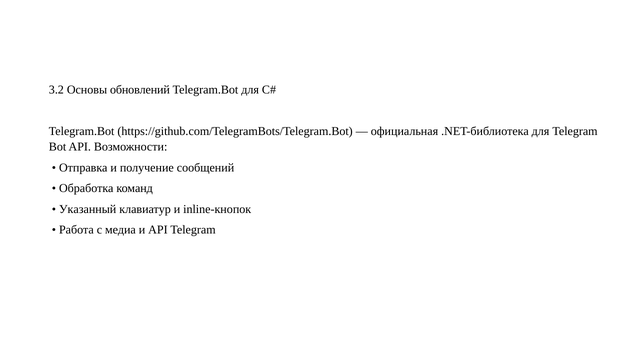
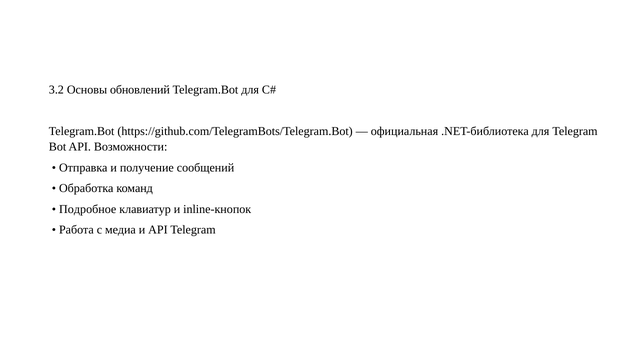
Указанный: Указанный -> Подробное
